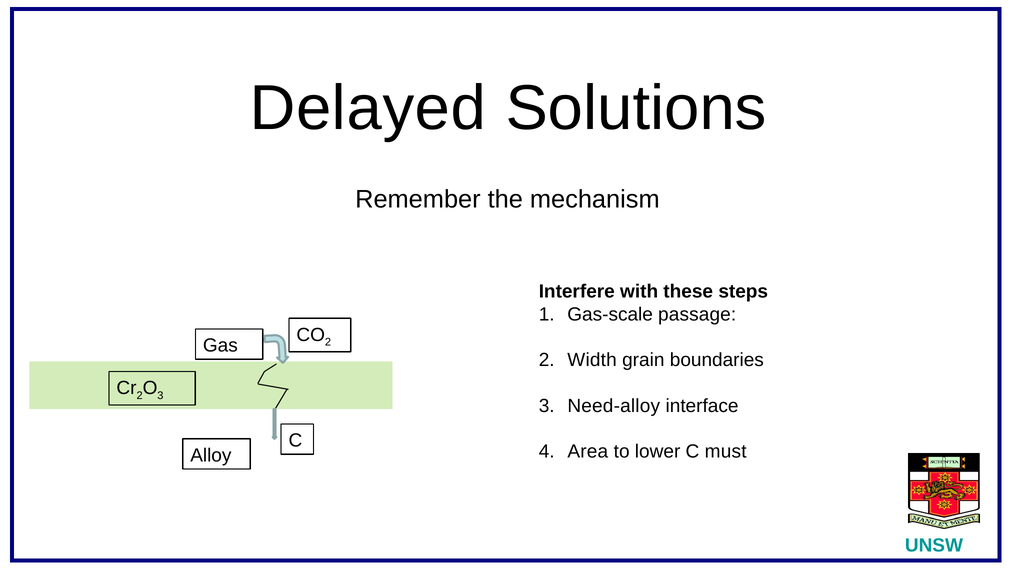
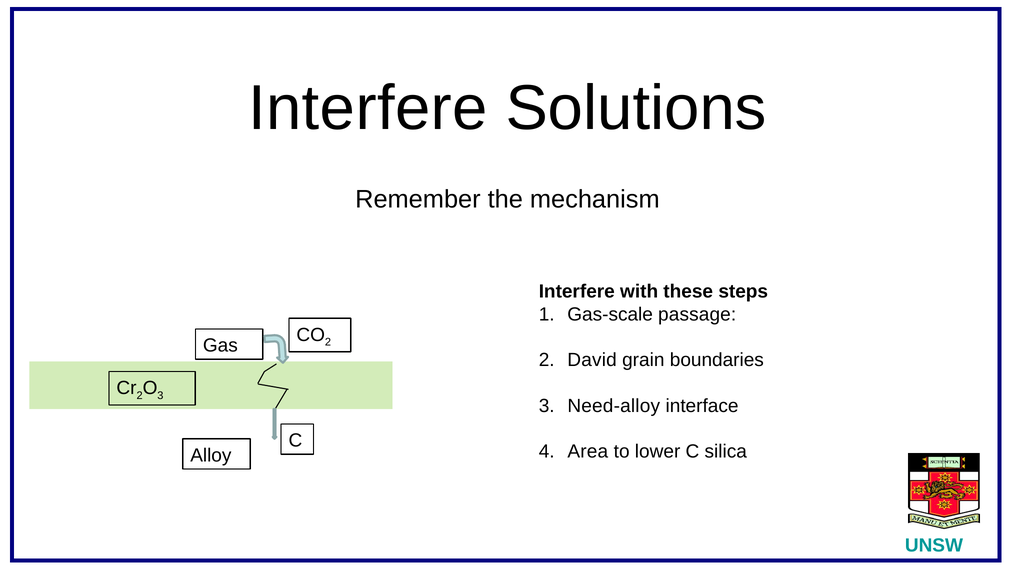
Delayed at (368, 109): Delayed -> Interfere
Width: Width -> David
must: must -> silica
